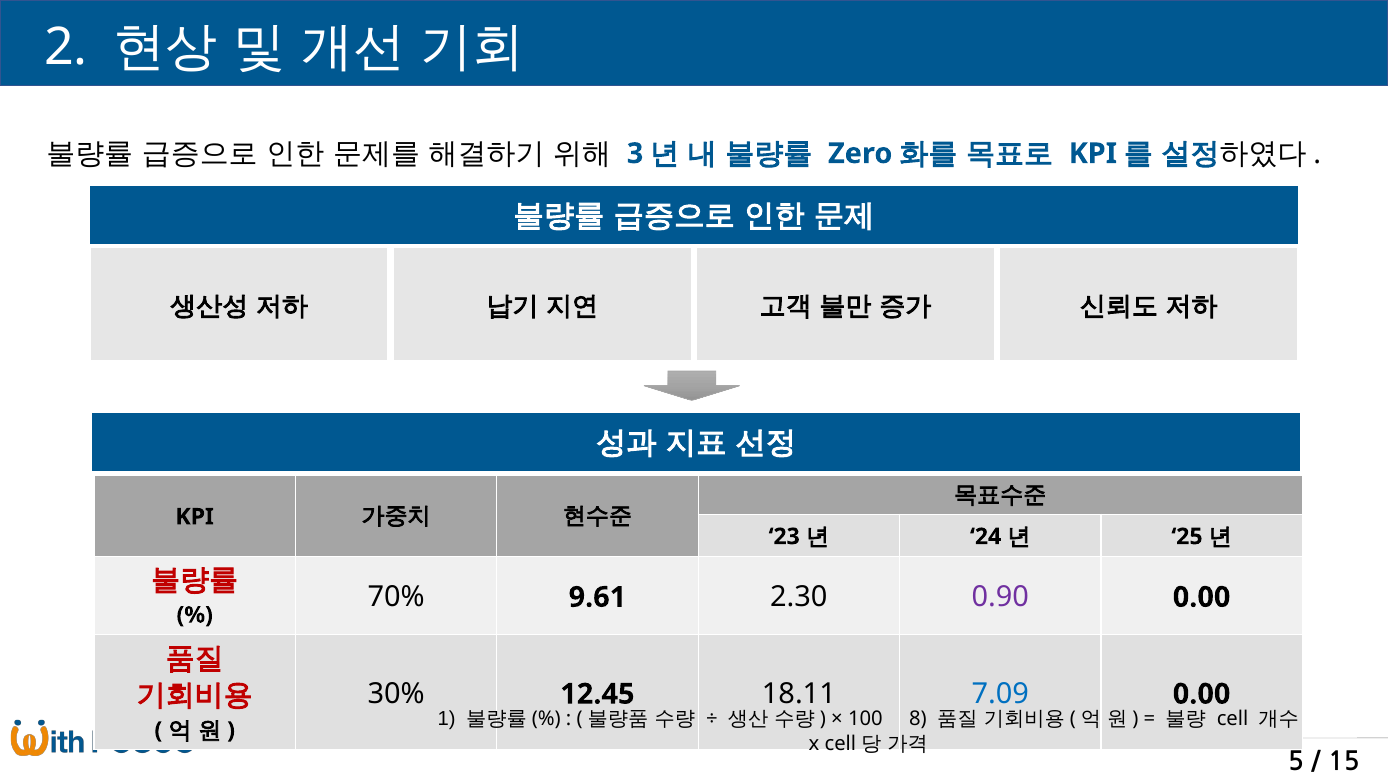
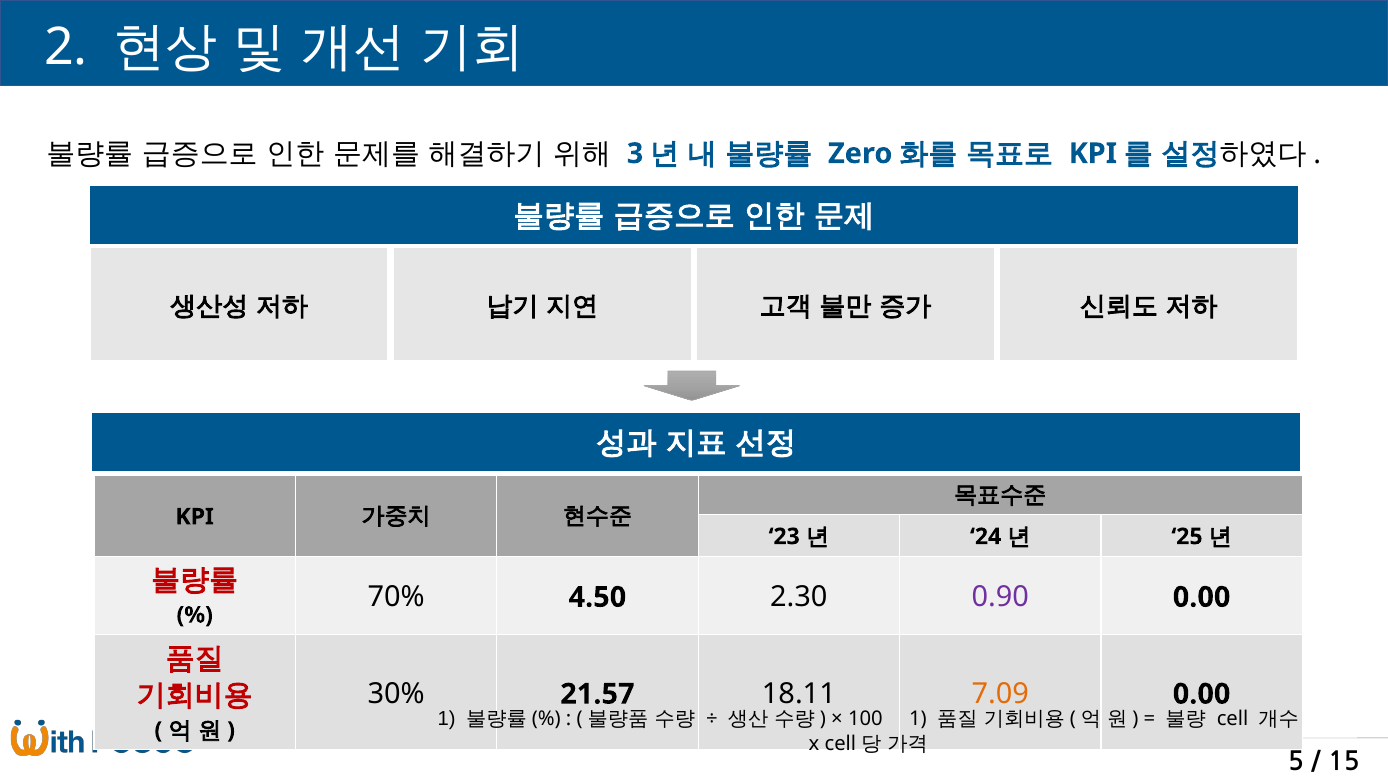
9.61: 9.61 -> 4.50
12.45: 12.45 -> 21.57
7.09 colour: blue -> orange
100 8: 8 -> 1
